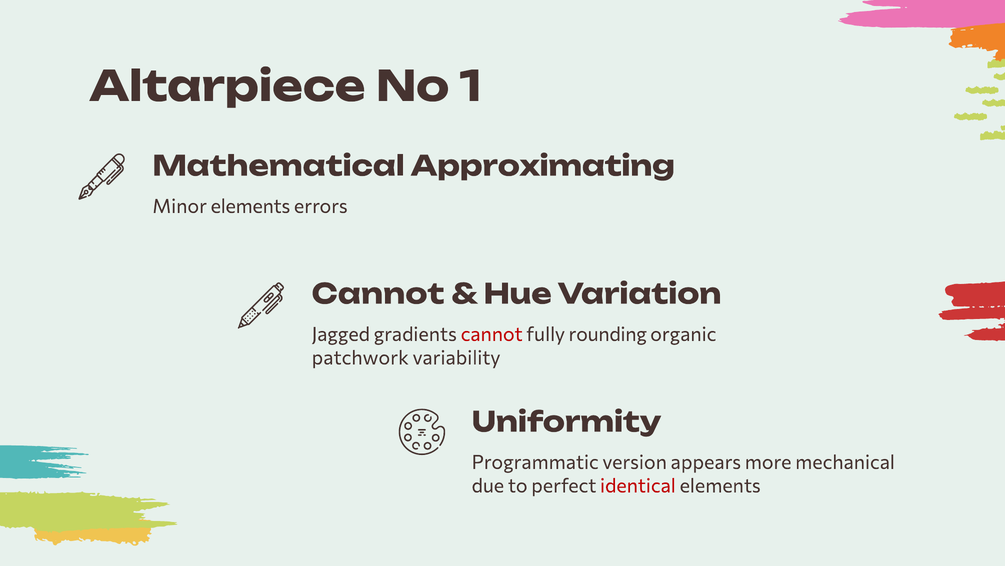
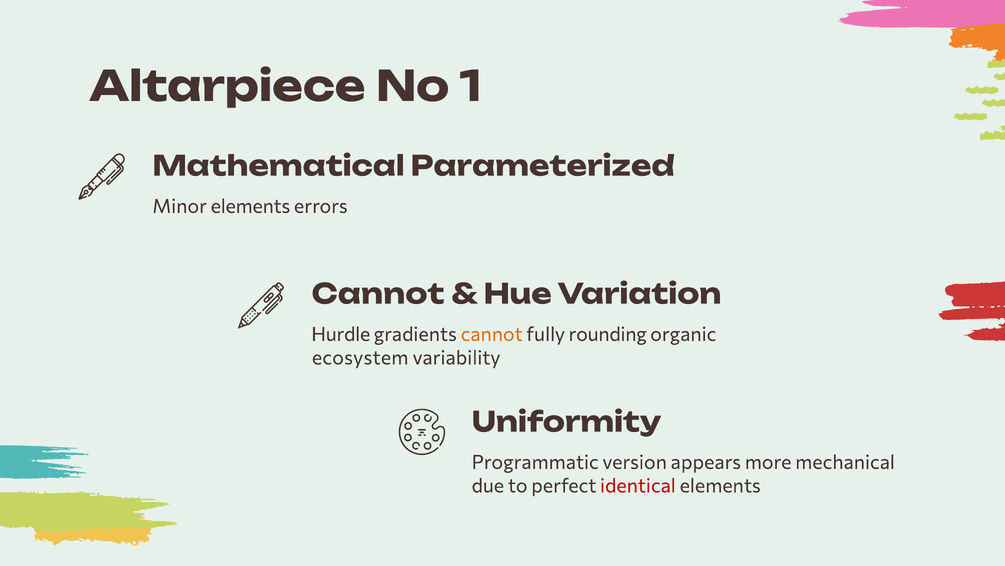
Approximating: Approximating -> Parameterized
Jagged: Jagged -> Hurdle
cannot at (492, 334) colour: red -> orange
patchwork: patchwork -> ecosystem
